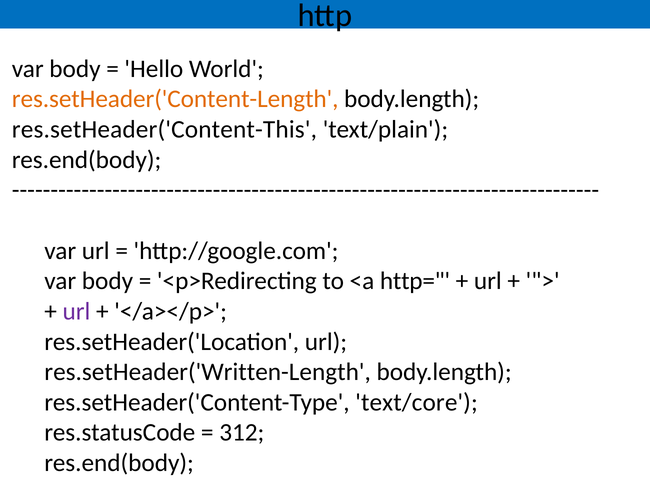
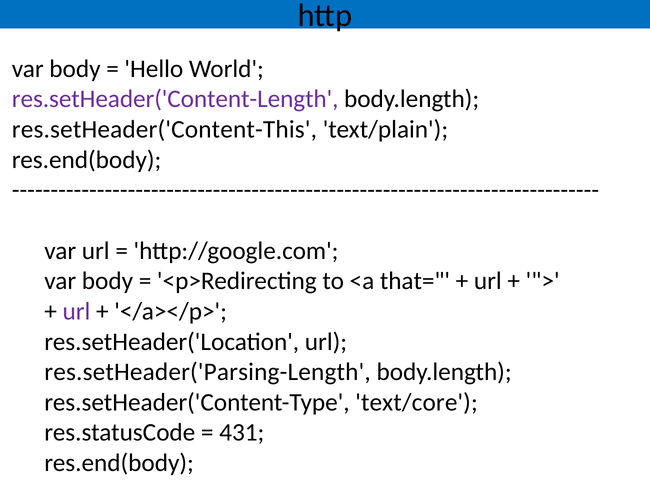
res.setHeader('Content-Length colour: orange -> purple
http=: http= -> that=
res.setHeader('Written-Length: res.setHeader('Written-Length -> res.setHeader('Parsing-Length
312: 312 -> 431
